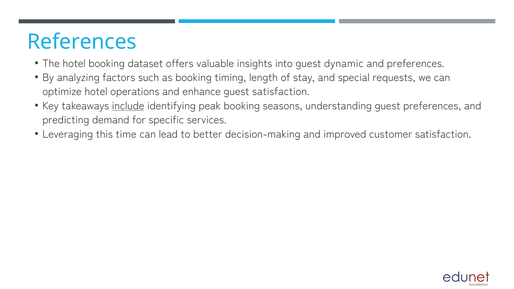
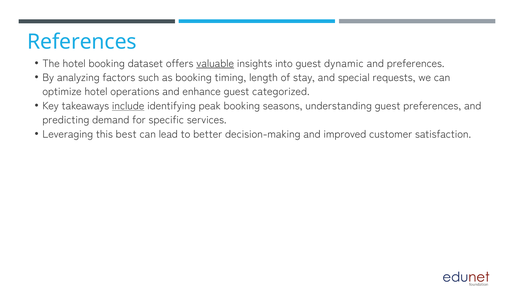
valuable underline: none -> present
guest satisfaction: satisfaction -> categorized
time: time -> best
